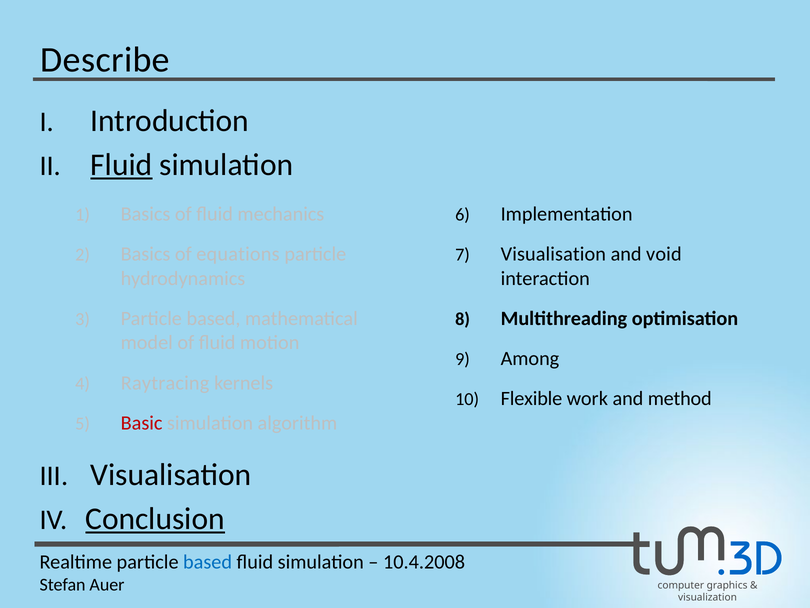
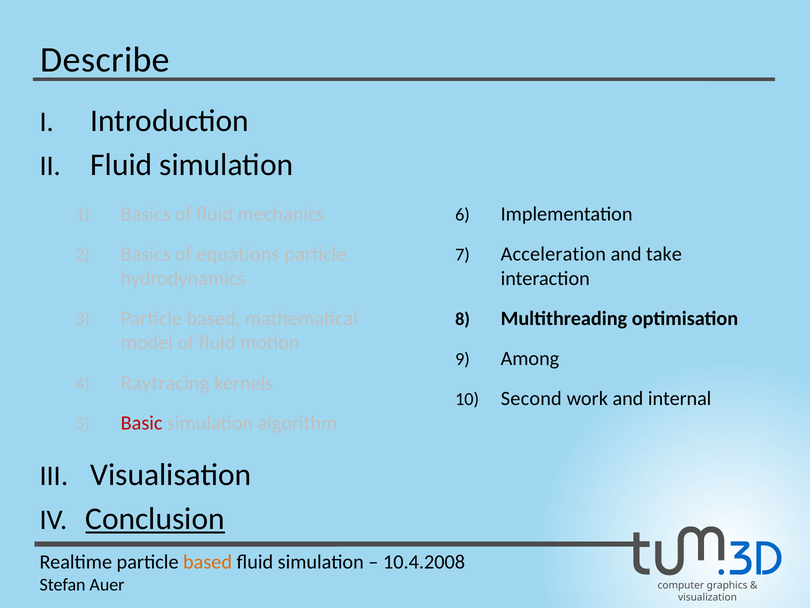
Fluid at (121, 165) underline: present -> none
Visualisation at (553, 254): Visualisation -> Acceleration
void: void -> take
Flexible: Flexible -> Second
method: method -> internal
based at (208, 562) colour: blue -> orange
